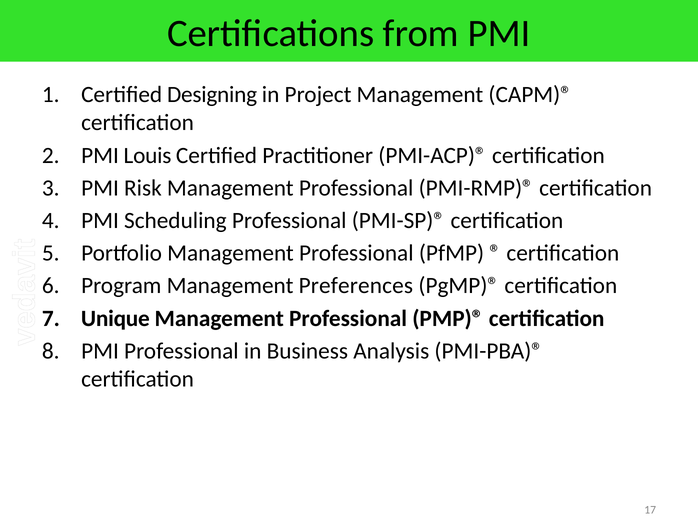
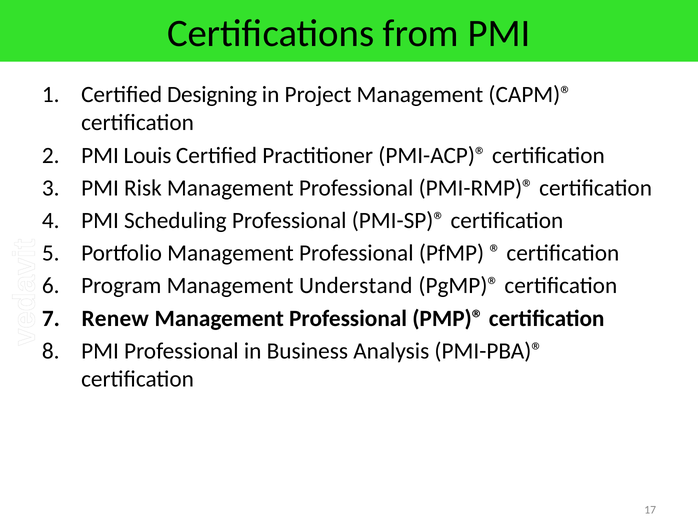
Preferences: Preferences -> Understand
Unique: Unique -> Renew
